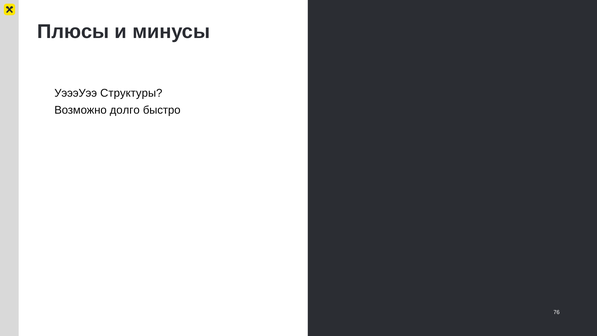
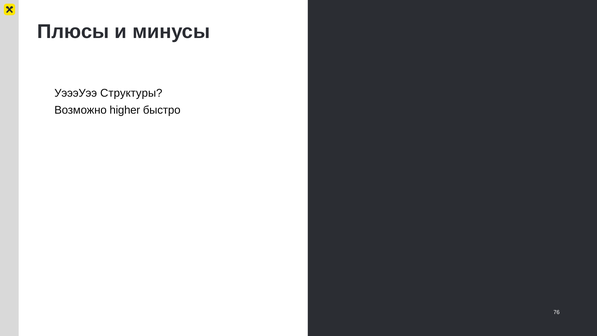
долго: долго -> higher
